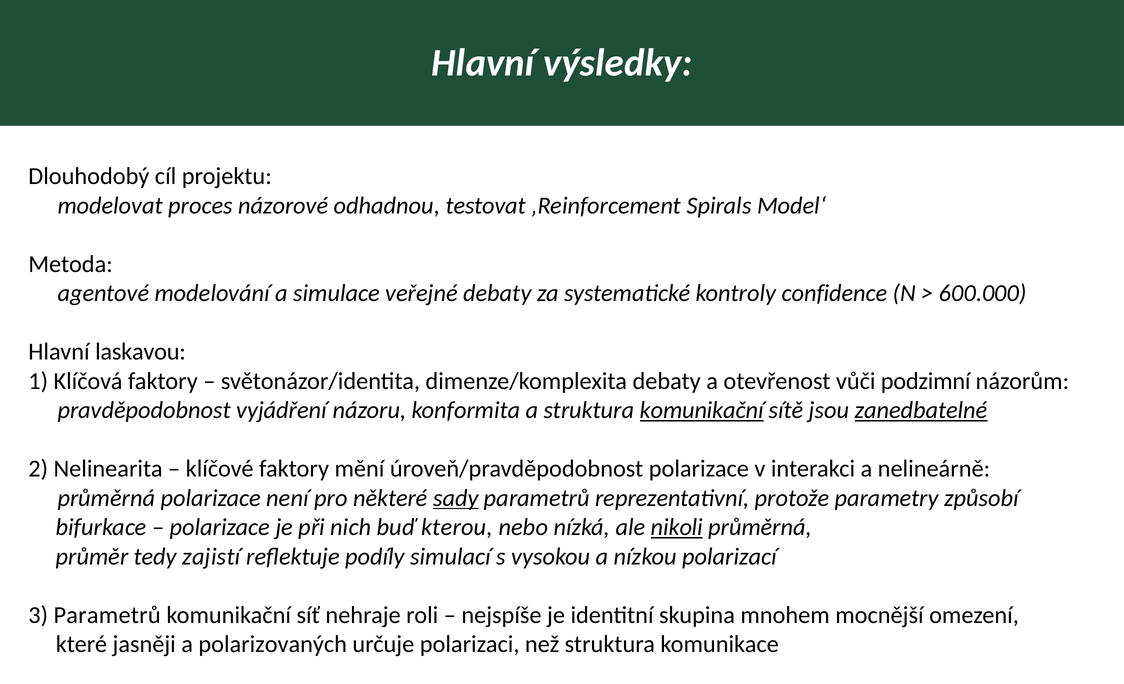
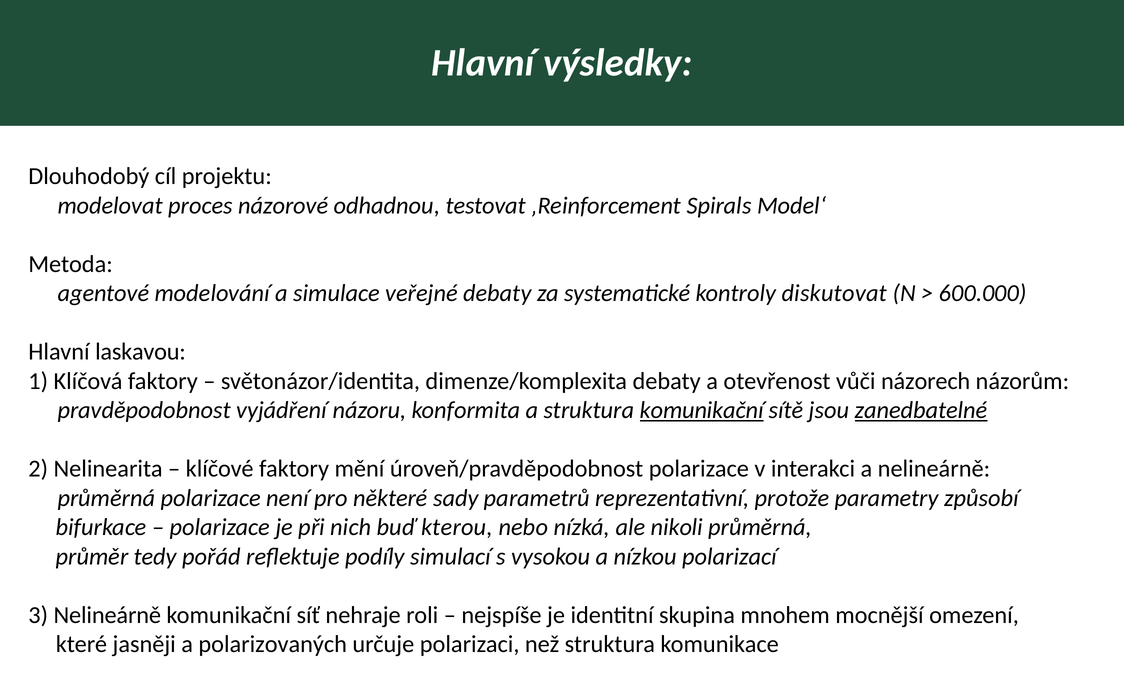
confidence: confidence -> diskutovat
podzimní: podzimní -> názorech
sady underline: present -> none
nikoli underline: present -> none
zajistí: zajistí -> pořád
3 Parametrů: Parametrů -> Nelineárně
